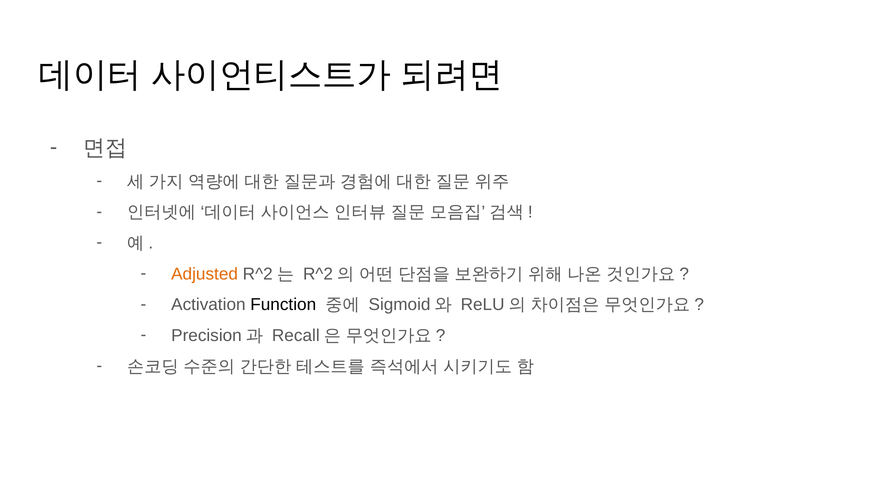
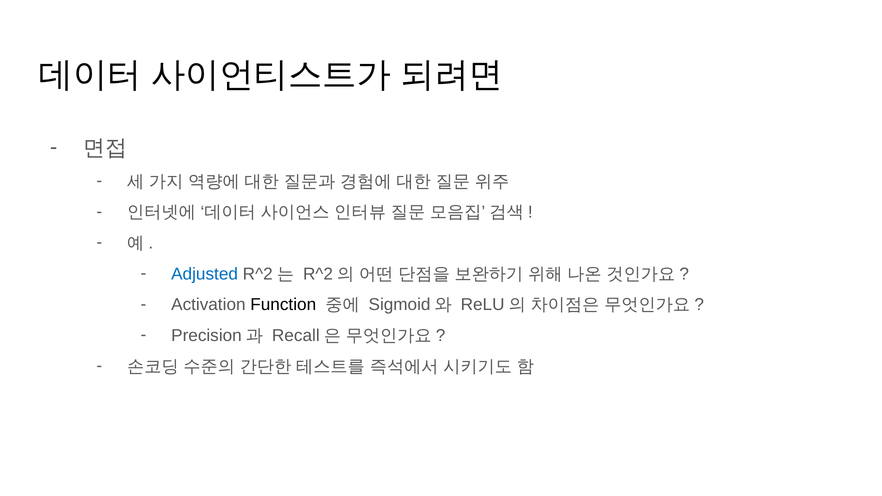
Adjusted colour: orange -> blue
